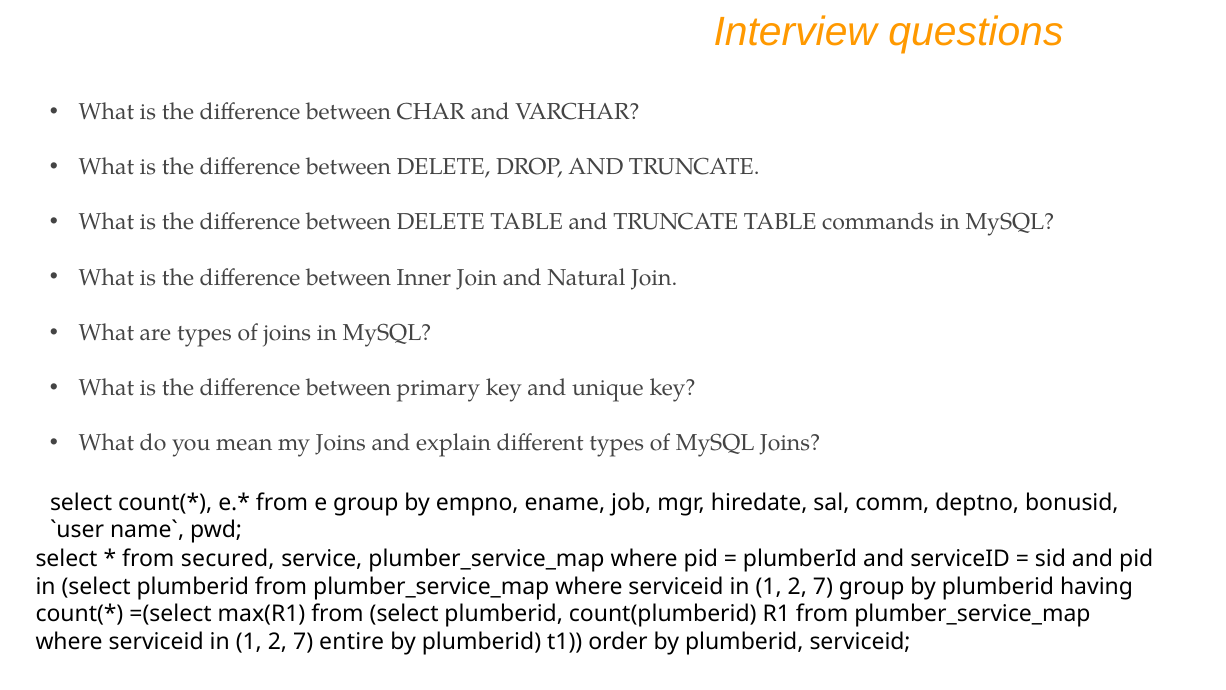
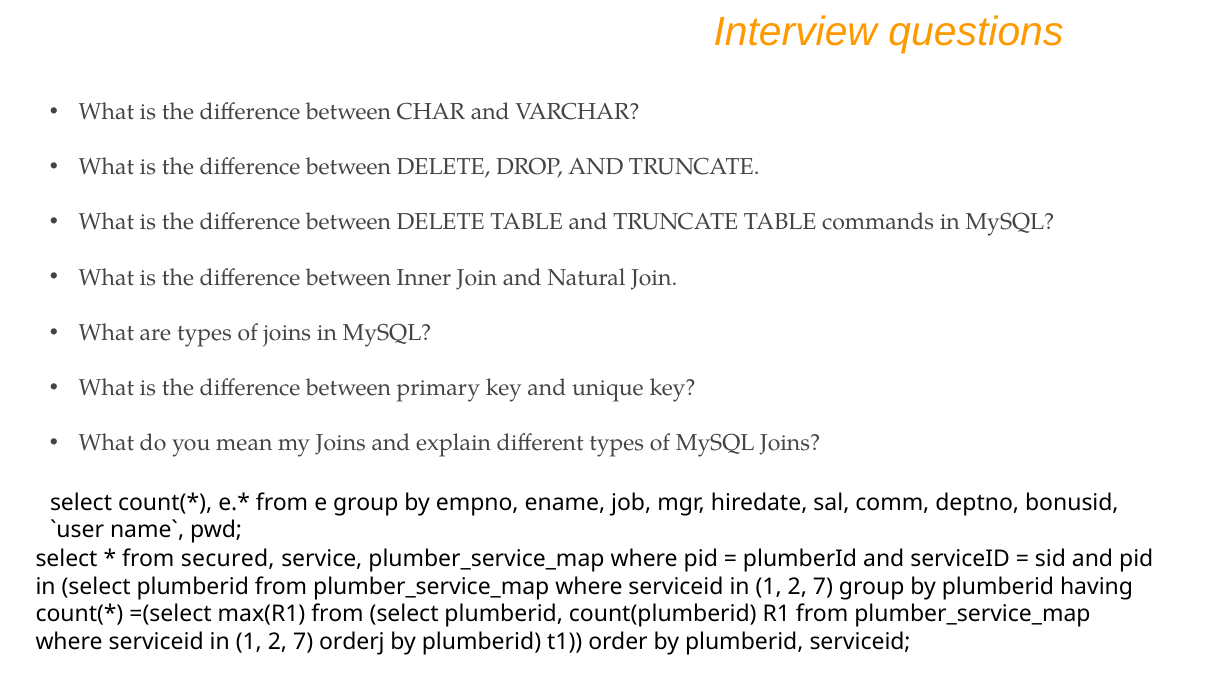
entire: entire -> orderj
